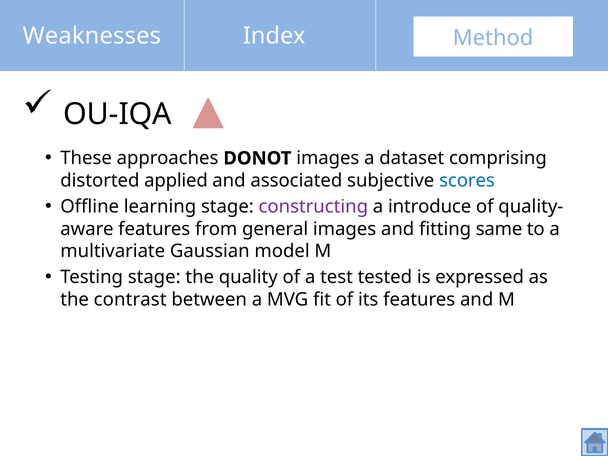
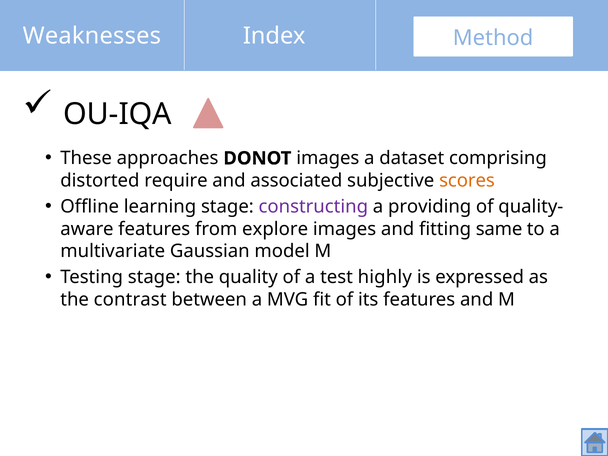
applied: applied -> require
scores colour: blue -> orange
introduce: introduce -> providing
general: general -> explore
tested: tested -> highly
